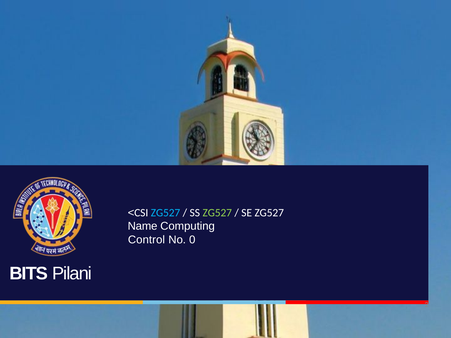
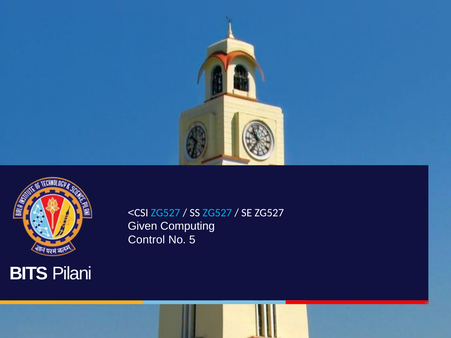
ZG527 at (217, 213) colour: light green -> light blue
Name: Name -> Given
0: 0 -> 5
